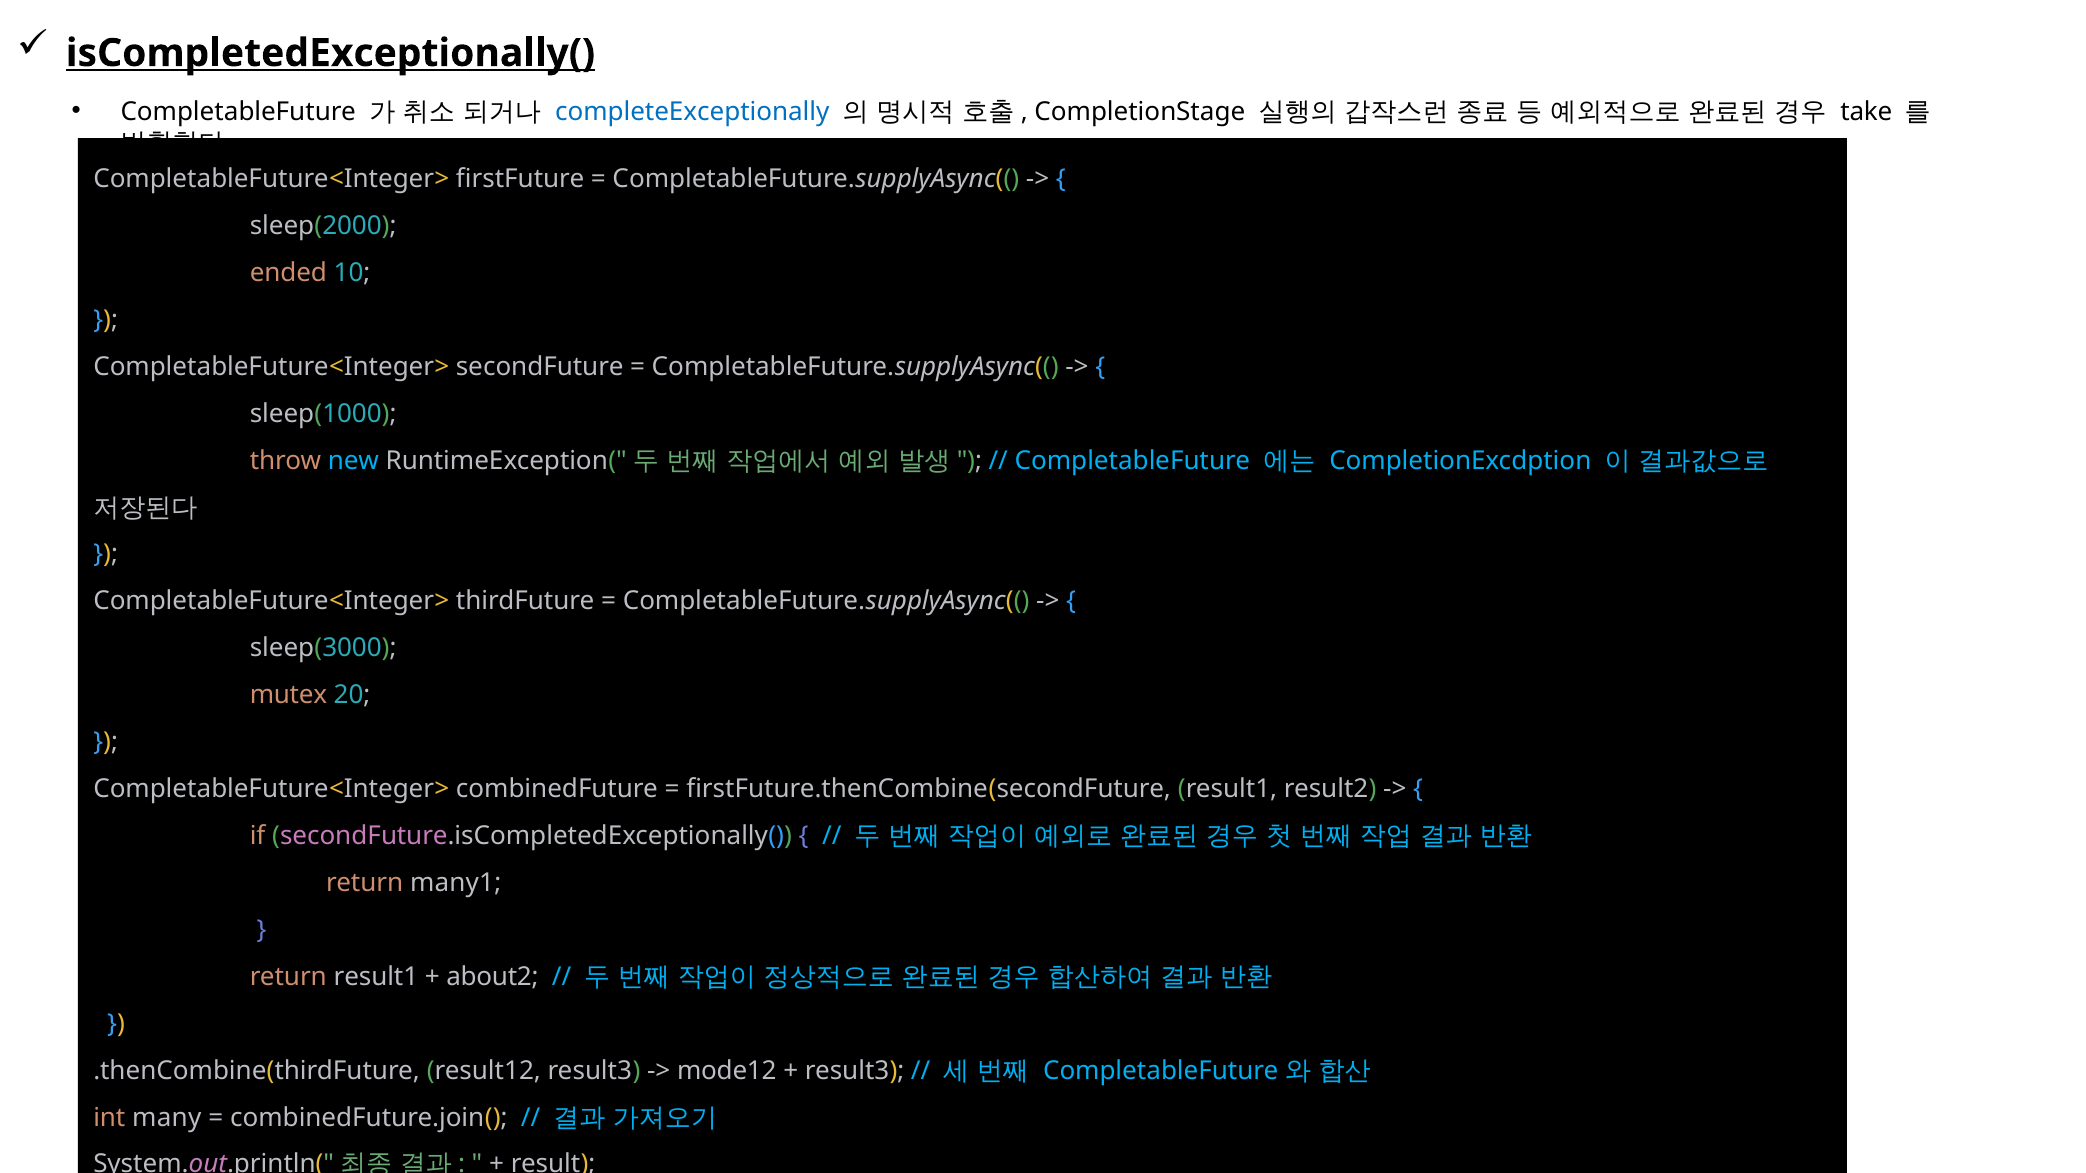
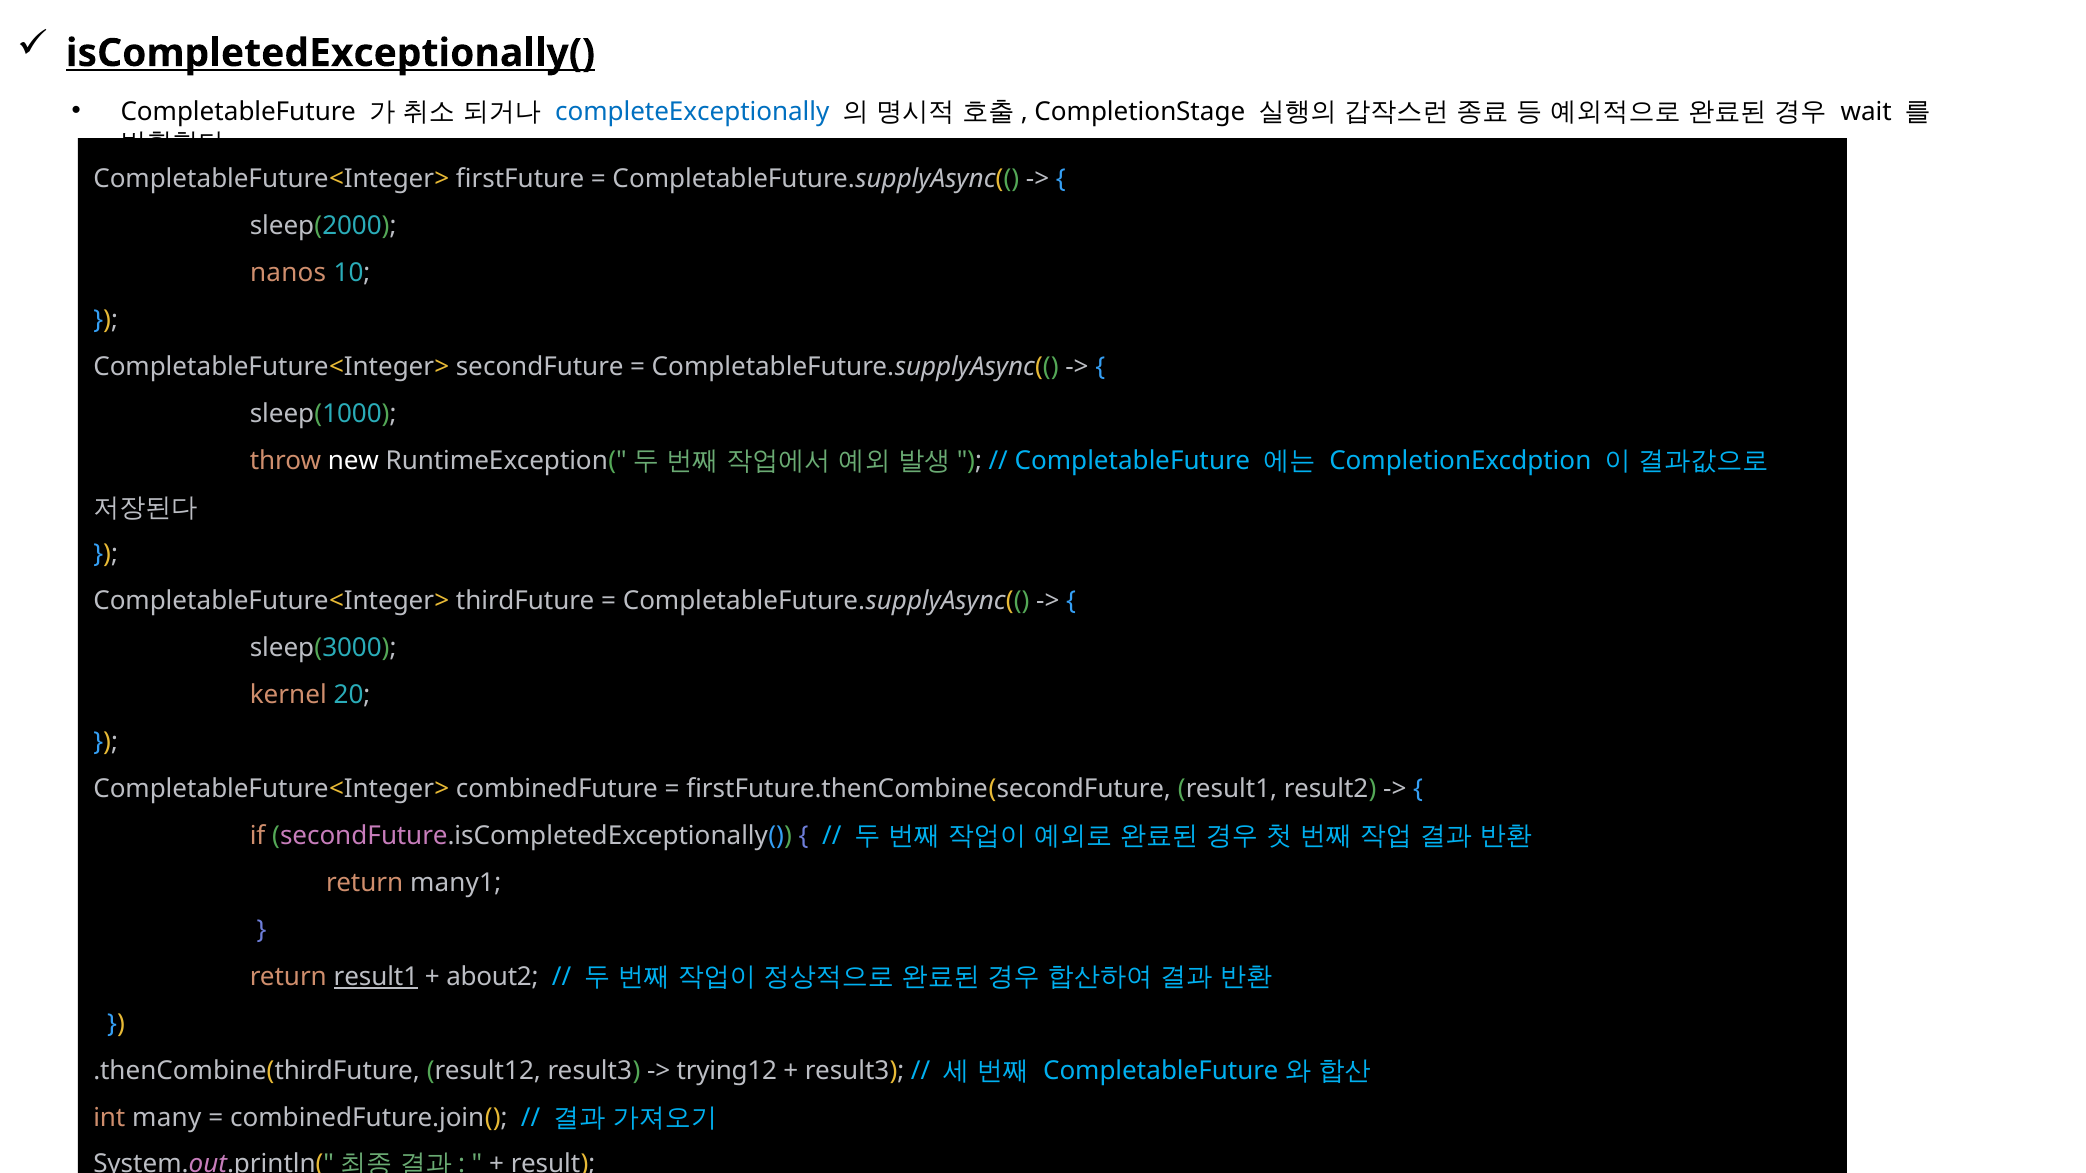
take: take -> wait
ended: ended -> nanos
new colour: light blue -> white
mutex: mutex -> kernel
result1 at (376, 977) underline: none -> present
mode12: mode12 -> trying12
